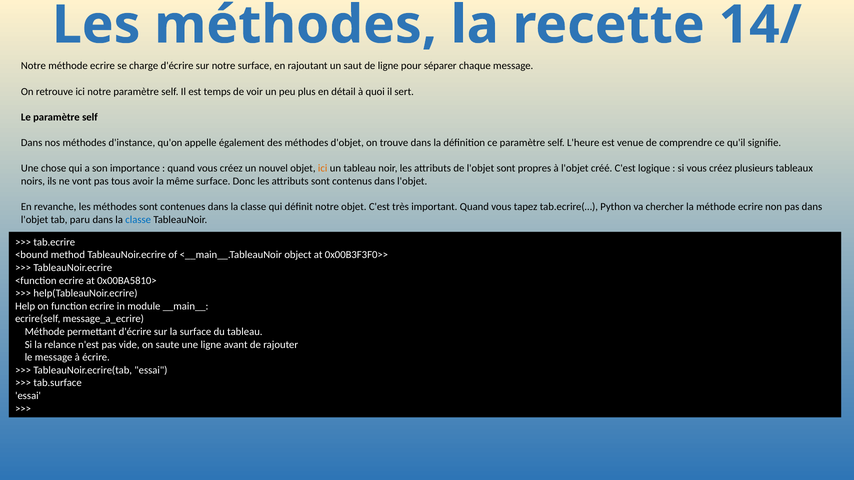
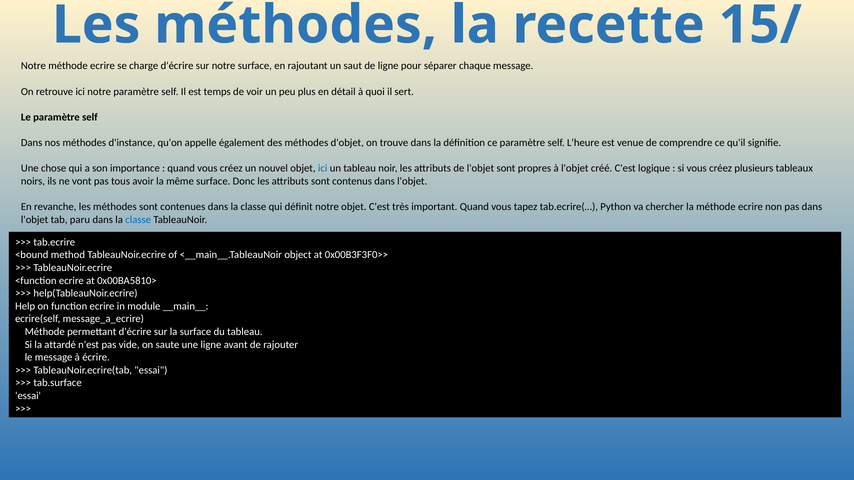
14/: 14/ -> 15/
ici at (323, 168) colour: orange -> blue
relance: relance -> attardé
